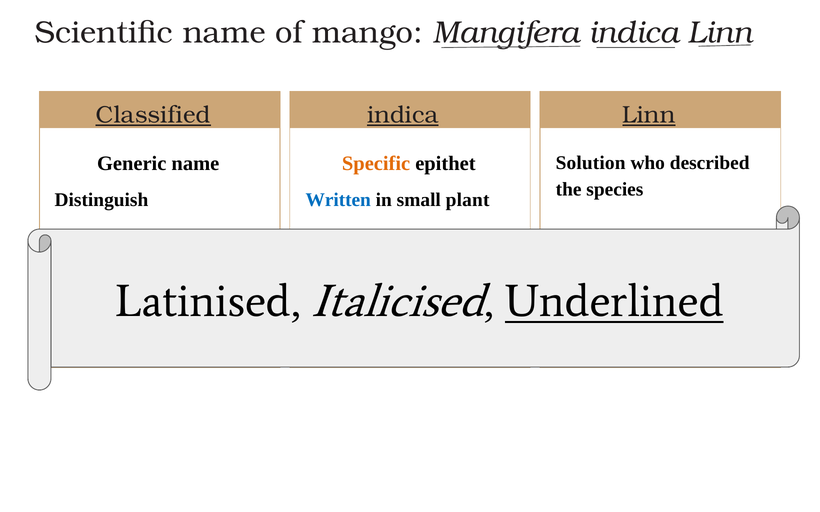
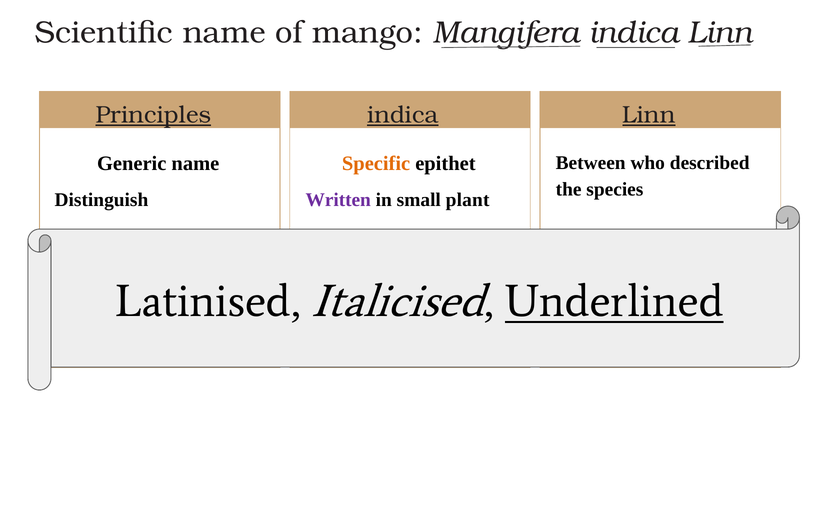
Classified: Classified -> Principles
Solution: Solution -> Between
Written colour: blue -> purple
